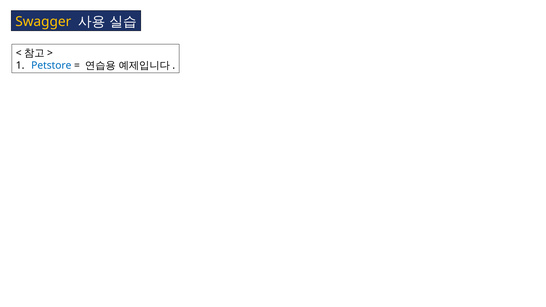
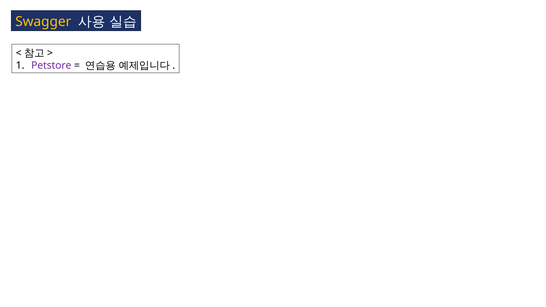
Petstore colour: blue -> purple
